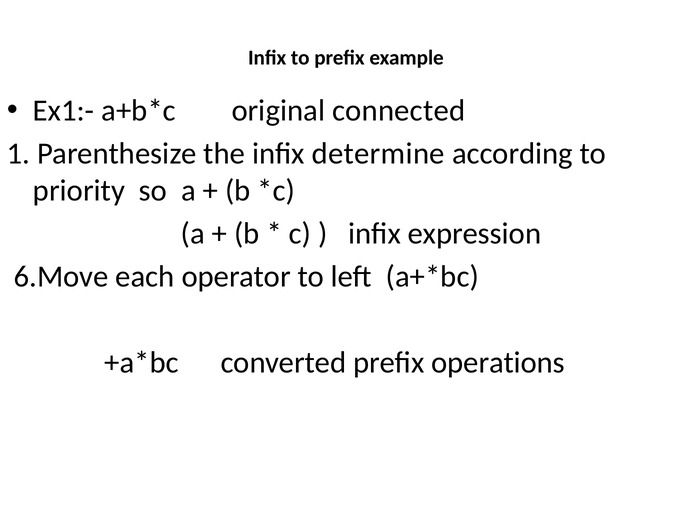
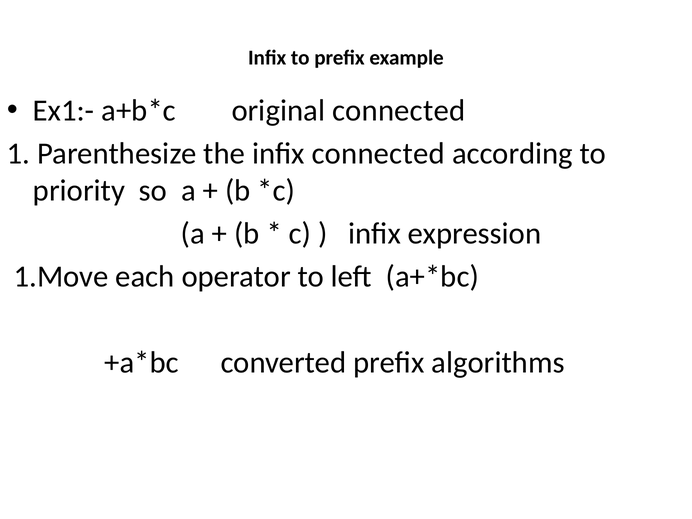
infix determine: determine -> connected
6.Move: 6.Move -> 1.Move
operations: operations -> algorithms
